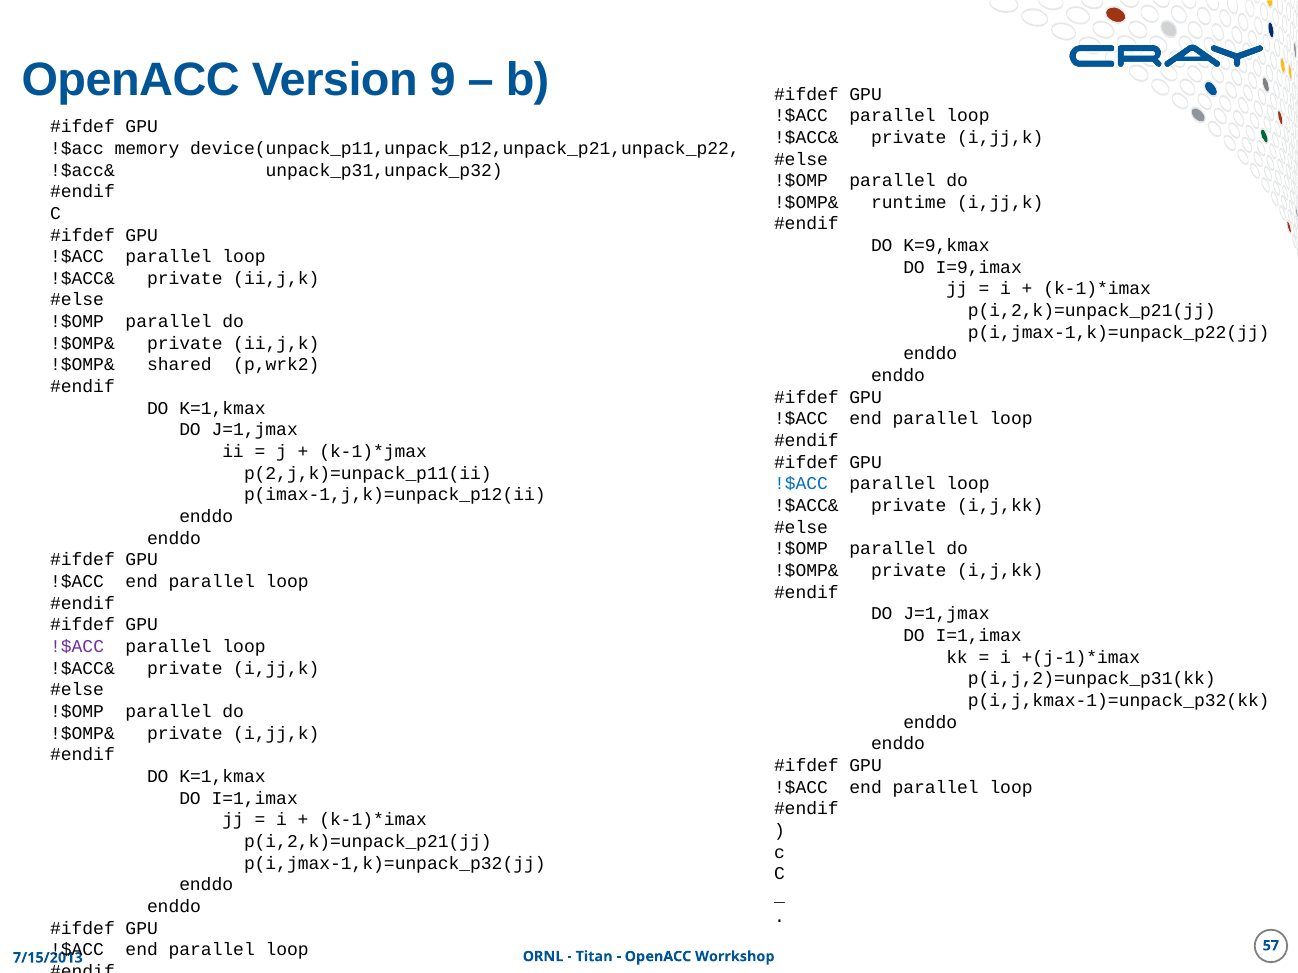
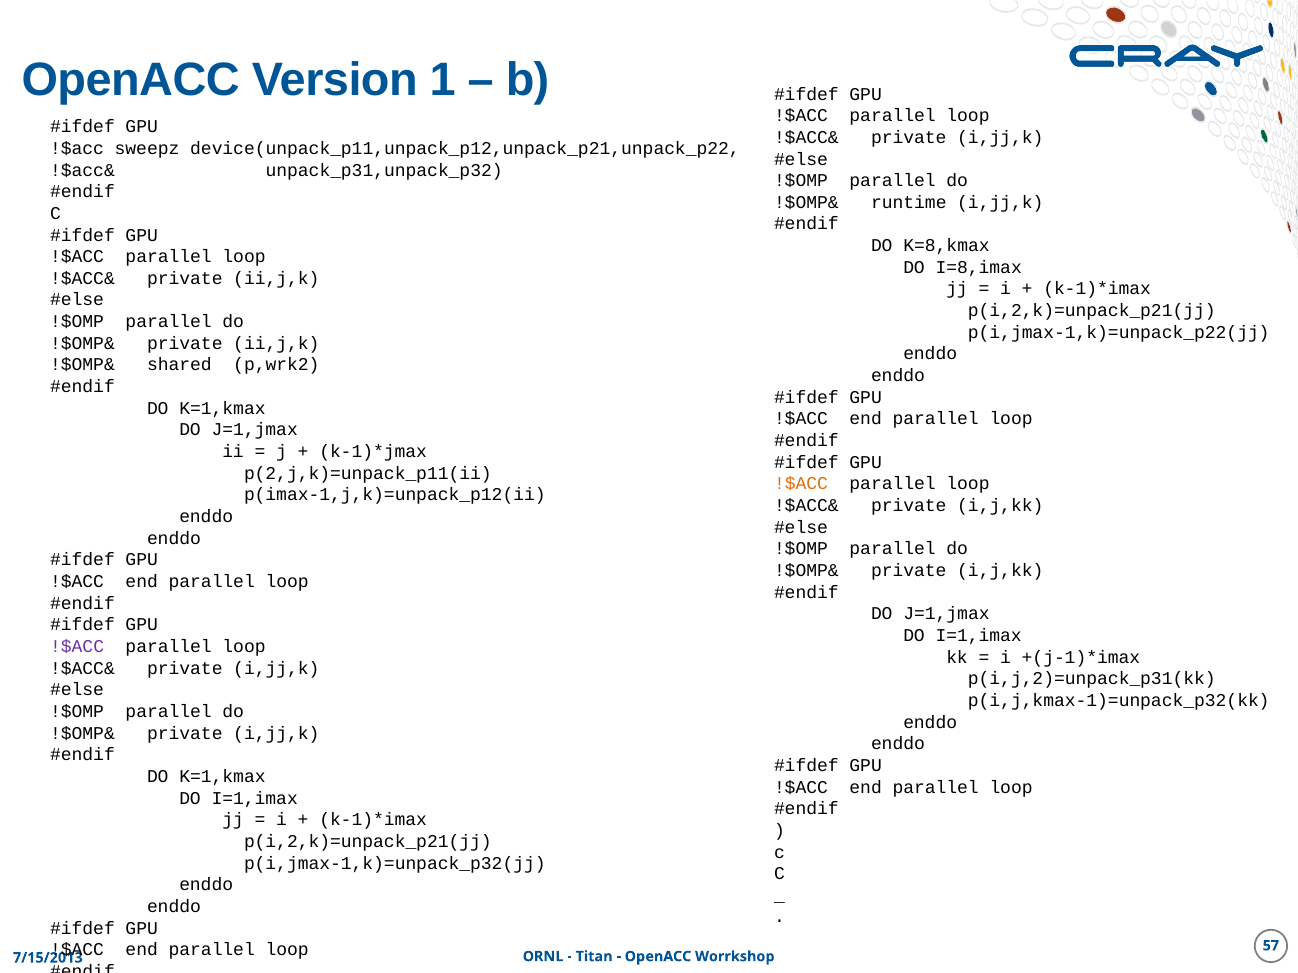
9: 9 -> 1
memory: memory -> sweepz
K=9,kmax: K=9,kmax -> K=8,kmax
I=9,imax: I=9,imax -> I=8,imax
!$ACC at (801, 484) colour: blue -> orange
